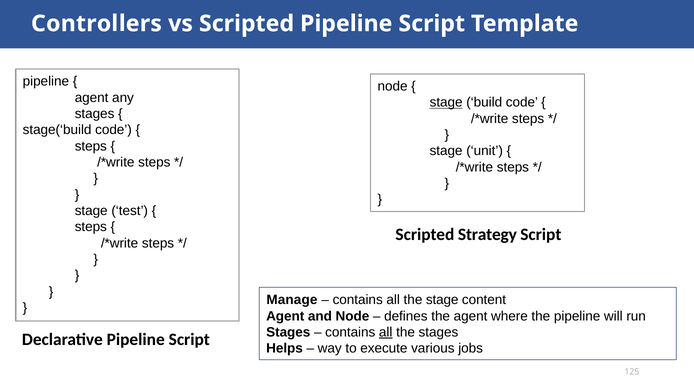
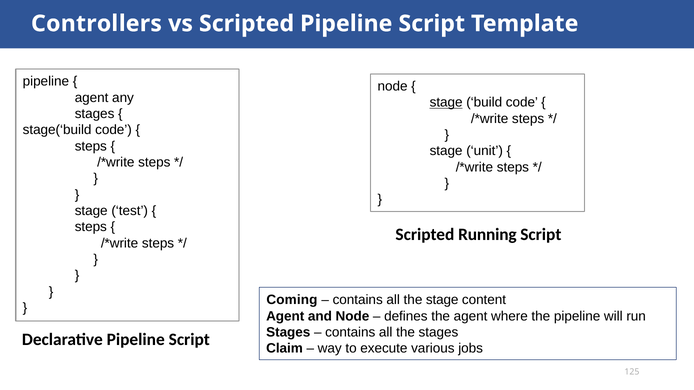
Strategy: Strategy -> Running
Manage: Manage -> Coming
all at (386, 333) underline: present -> none
Helps: Helps -> Claim
